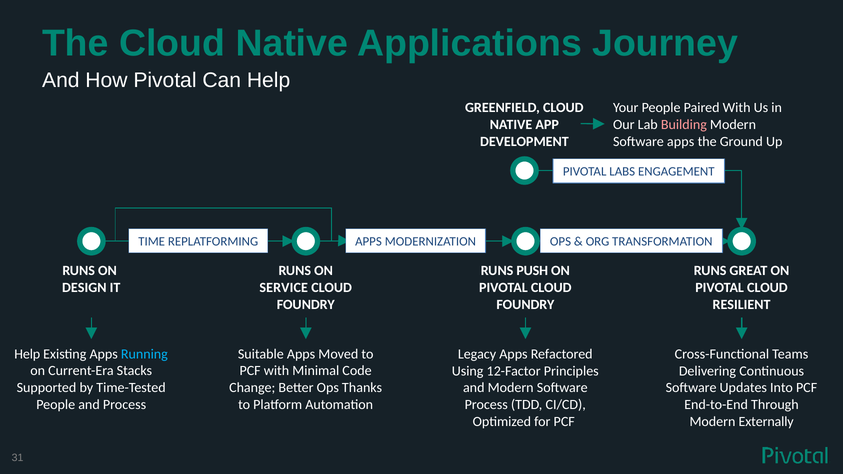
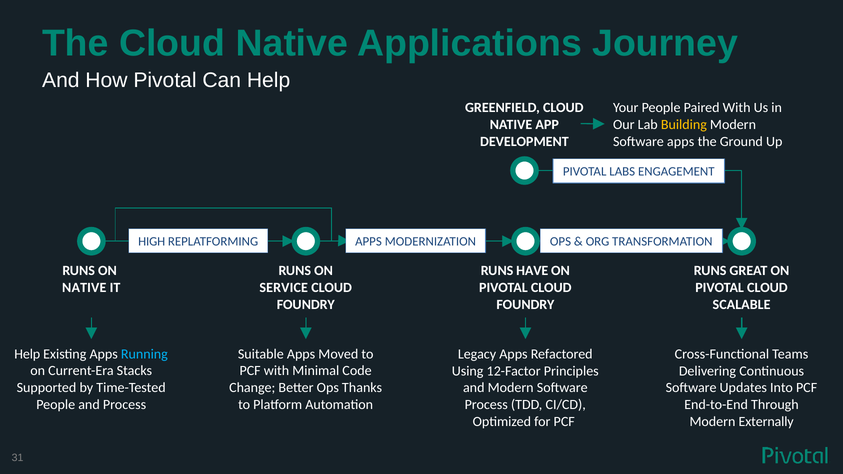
Building colour: pink -> yellow
TIME: TIME -> HIGH
PUSH: PUSH -> HAVE
DESIGN at (84, 288): DESIGN -> NATIVE
RESILIENT: RESILIENT -> SCALABLE
